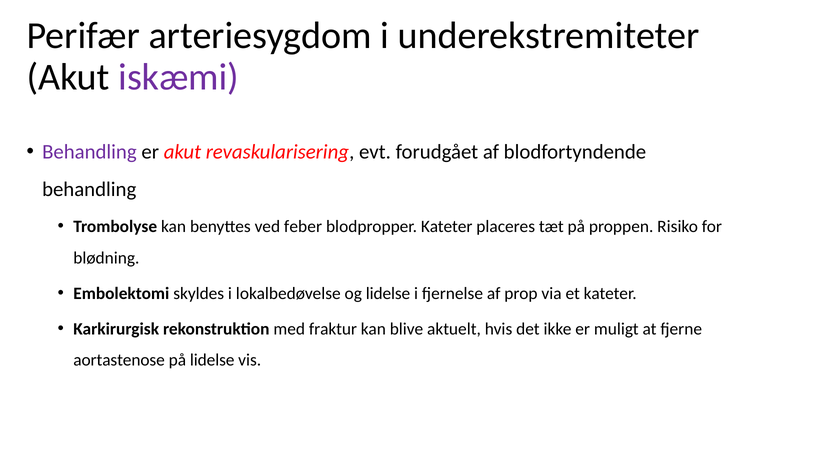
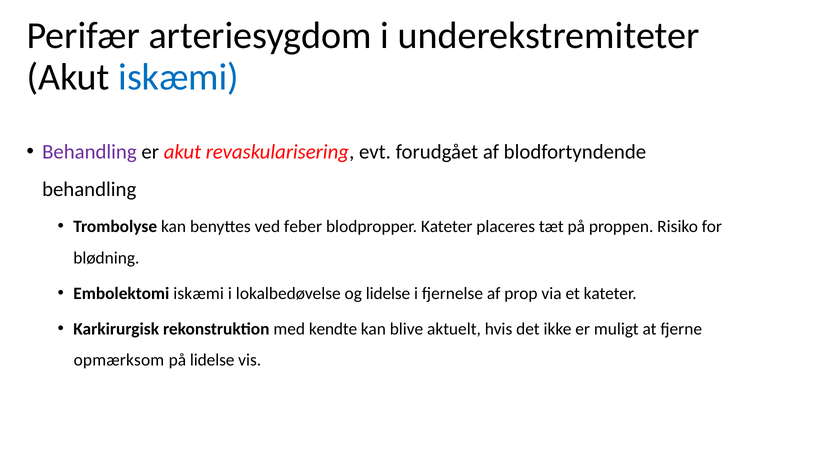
iskæmi at (179, 77) colour: purple -> blue
Embolektomi skyldes: skyldes -> iskæmi
fraktur: fraktur -> kendte
aortastenose: aortastenose -> opmærksom
